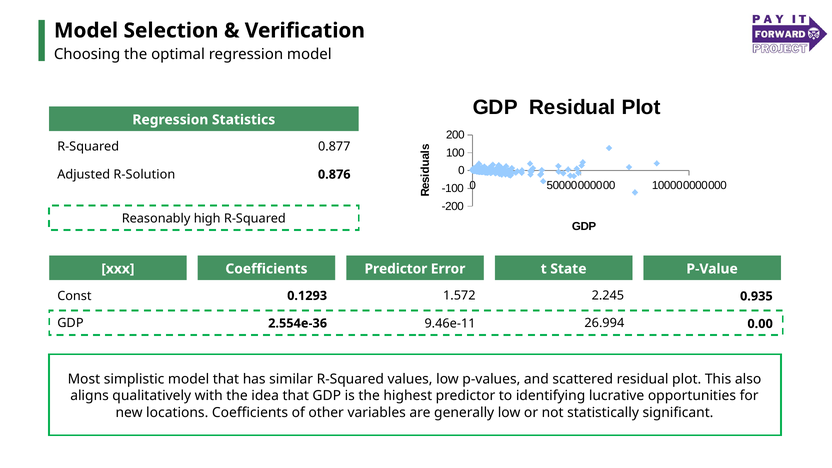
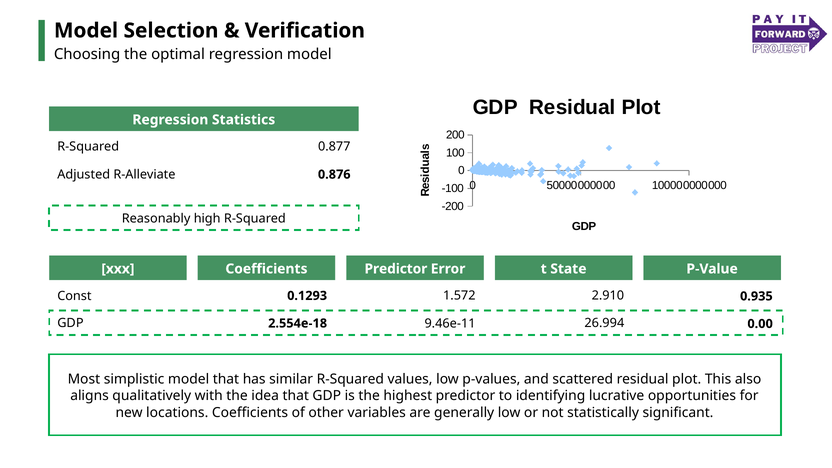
R-Solution: R-Solution -> R-Alleviate
2.245: 2.245 -> 2.910
2.554e-36: 2.554e-36 -> 2.554e-18
